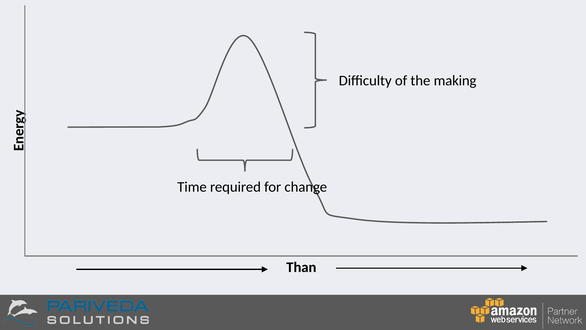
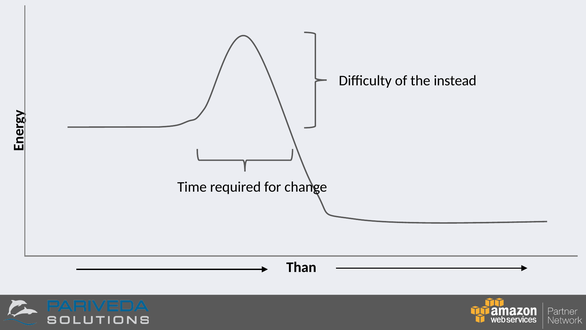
making: making -> instead
